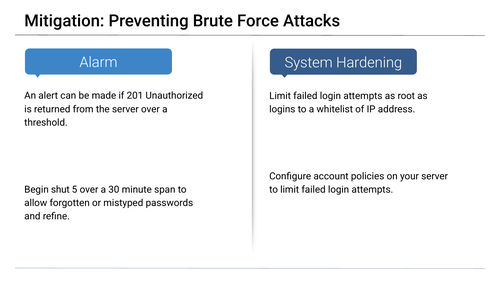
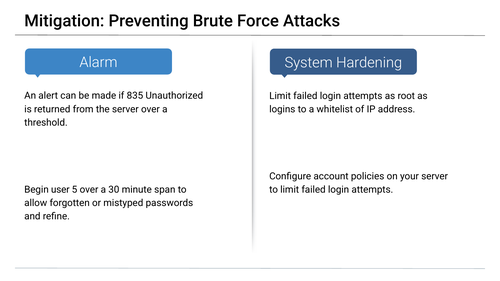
201: 201 -> 835
shut: shut -> user
